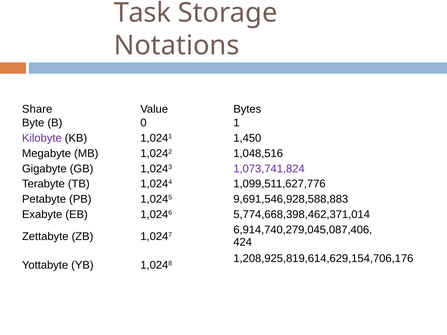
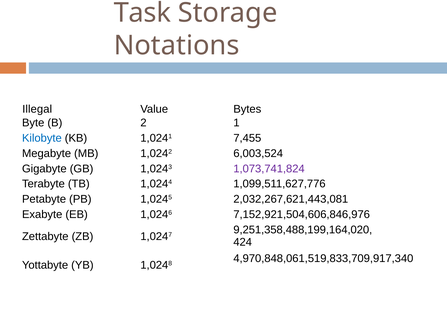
Share: Share -> Illegal
0: 0 -> 2
Kilobyte colour: purple -> blue
1,450: 1,450 -> 7,455
1,048,516: 1,048,516 -> 6,003,524
9,691,546,928,588,883: 9,691,546,928,588,883 -> 2,032,267,621,443,081
5,774,668,398,462,371,014: 5,774,668,398,462,371,014 -> 7,152,921,504,606,846,976
6,914,740,279,045,087,406: 6,914,740,279,045,087,406 -> 9,251,358,488,199,164,020
1,208,925,819,614,629,154,706,176: 1,208,925,819,614,629,154,706,176 -> 4,970,848,061,519,833,709,917,340
